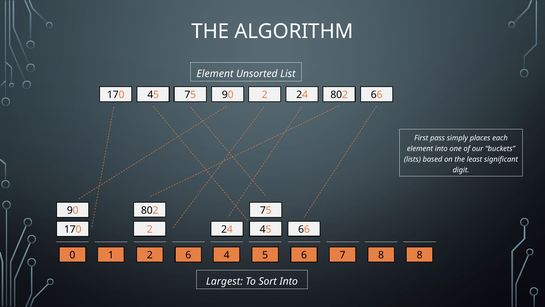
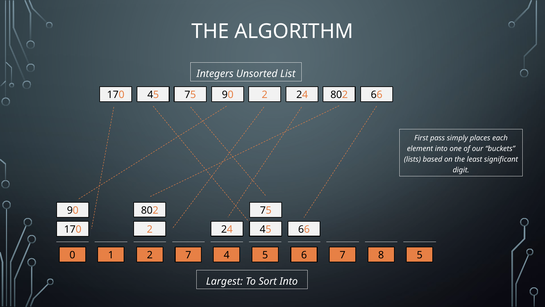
Element at (215, 74): Element -> Integers
2 6: 6 -> 7
8 8: 8 -> 5
